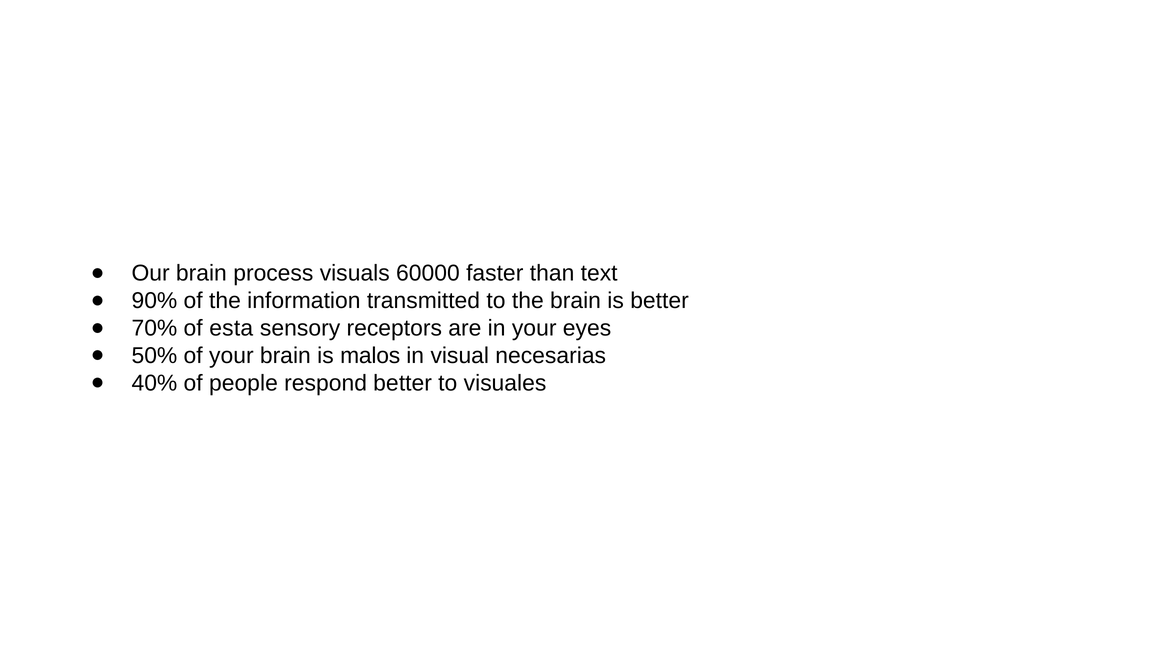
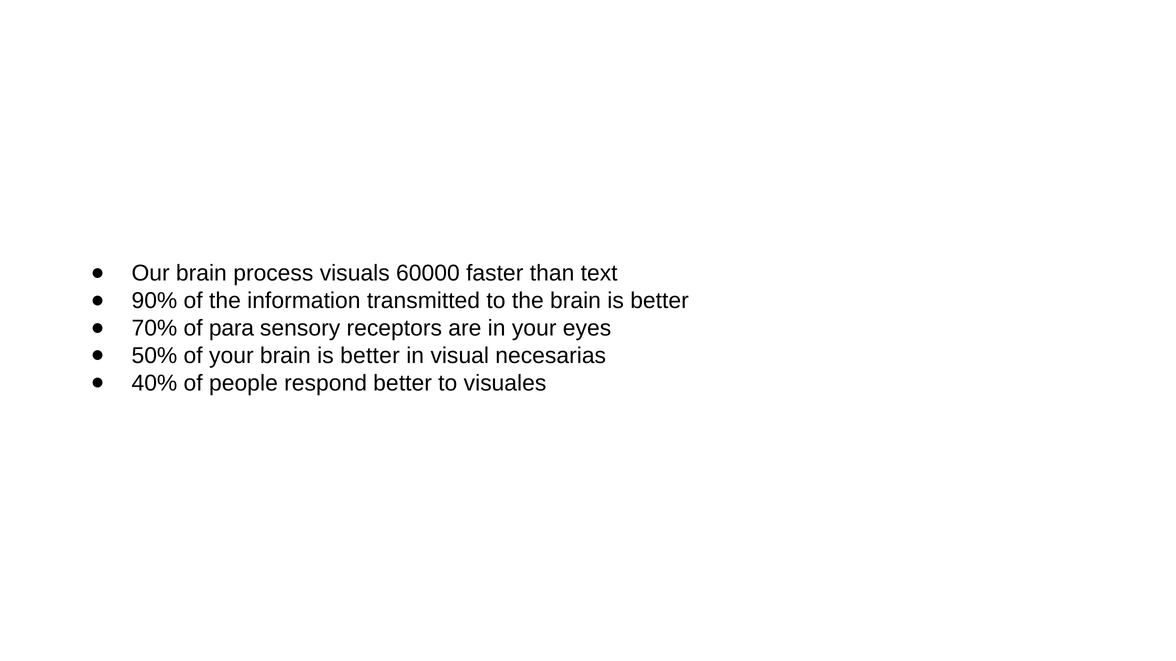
esta: esta -> para
your brain is malos: malos -> better
